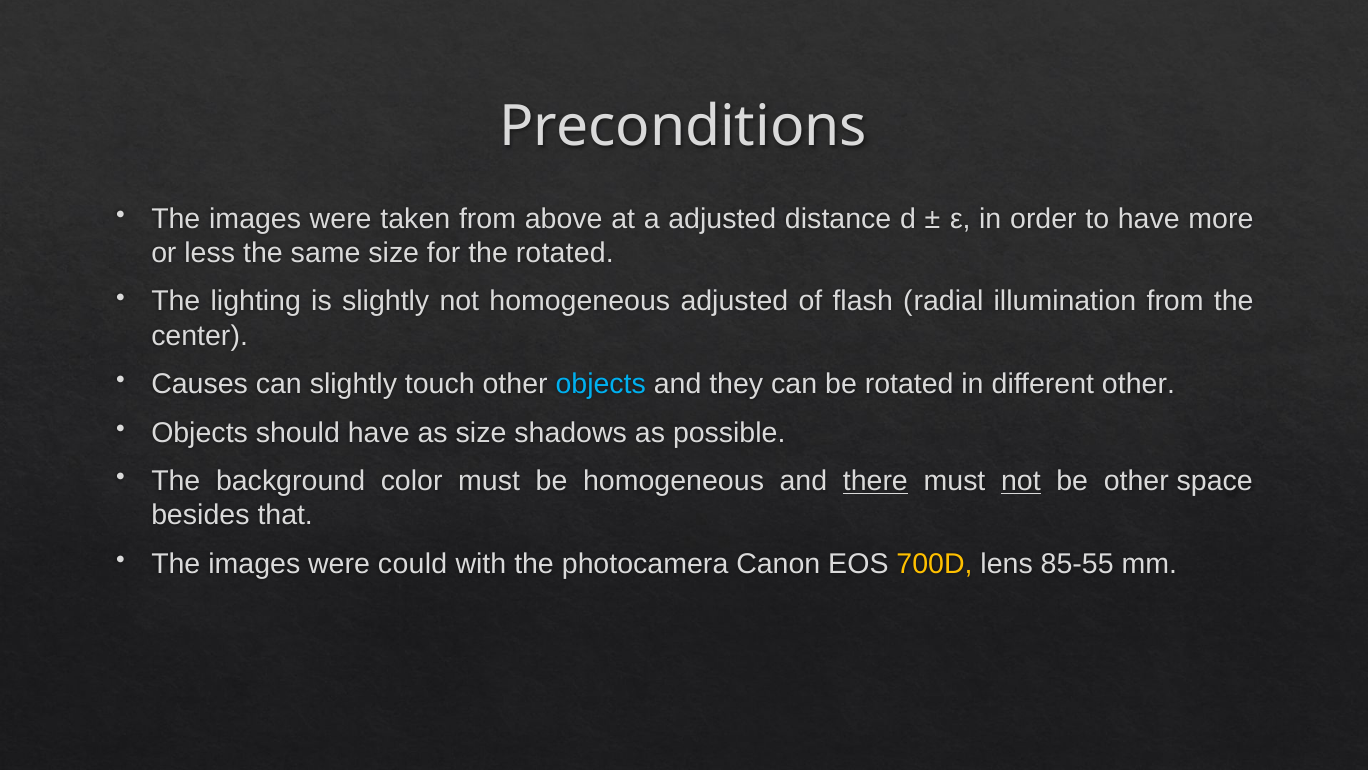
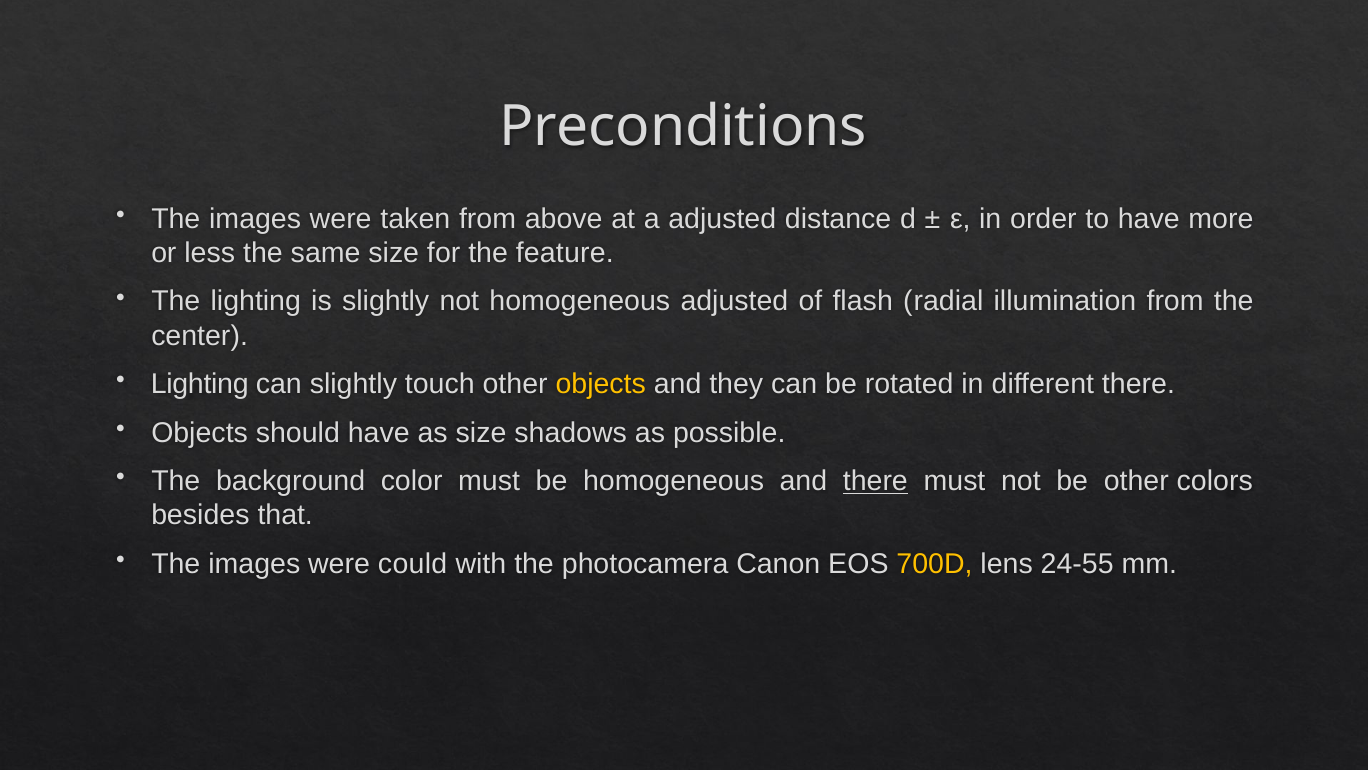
the rotated: rotated -> feature
Causes at (200, 384): Causes -> Lighting
objects at (601, 384) colour: light blue -> yellow
different other: other -> there
not at (1021, 481) underline: present -> none
space: space -> colors
85-55: 85-55 -> 24-55
